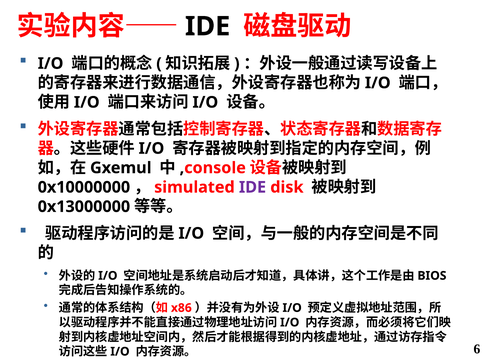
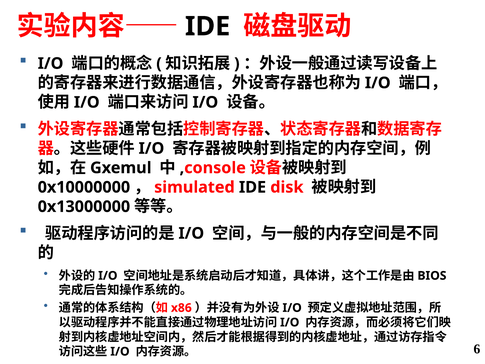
IDE at (253, 187) colour: purple -> black
